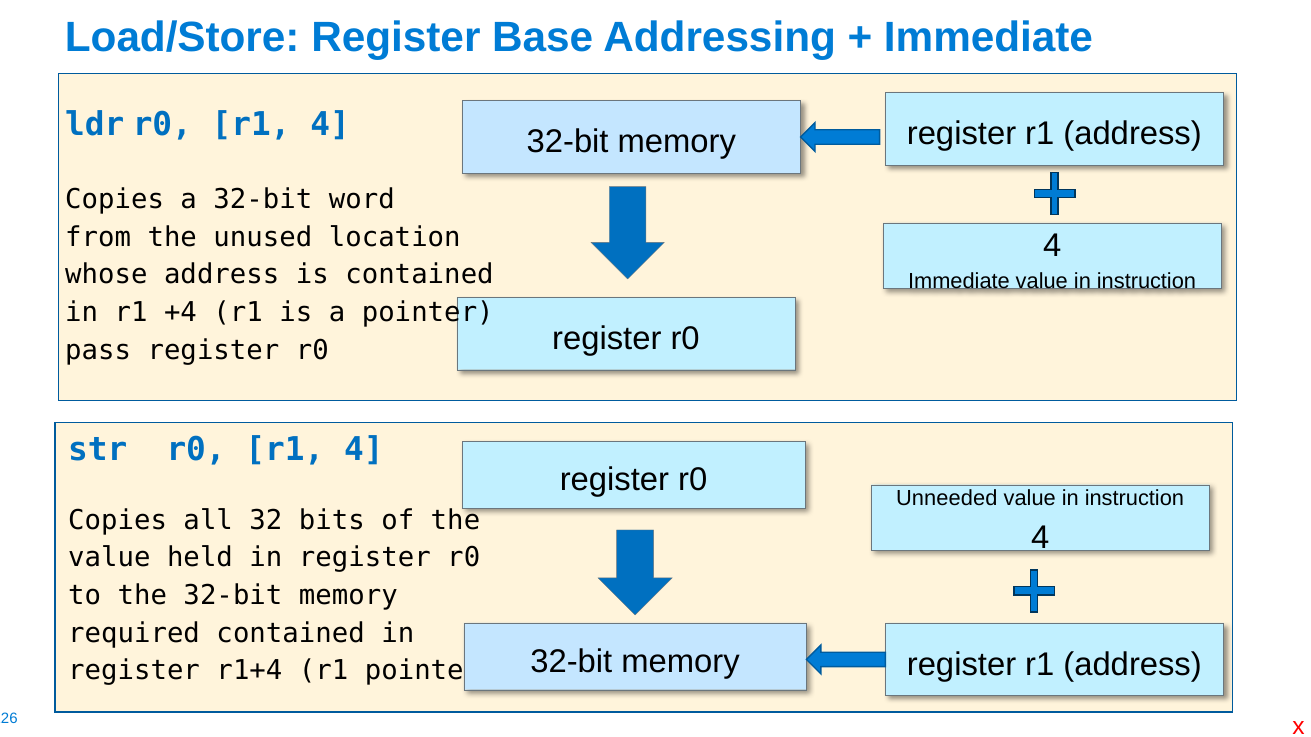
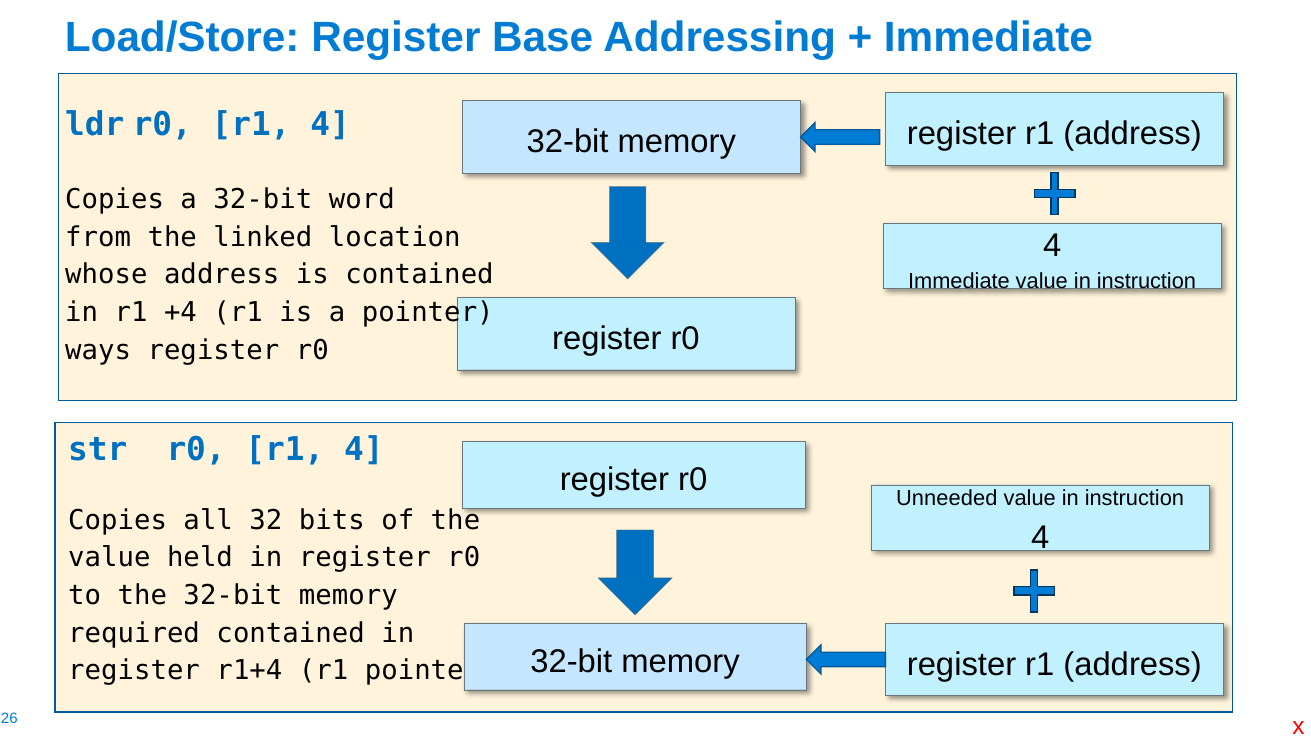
unused: unused -> linked
pass: pass -> ways
